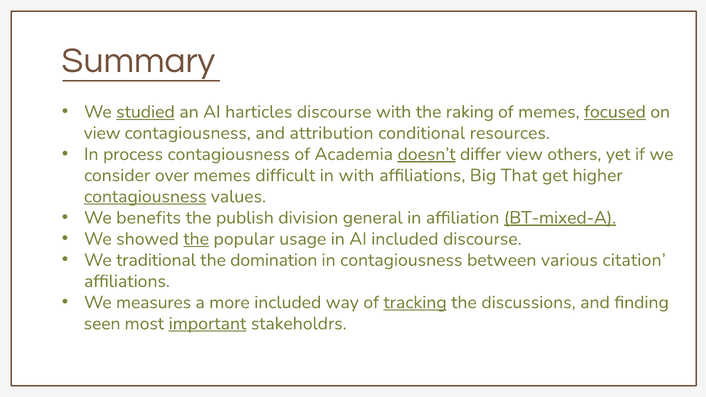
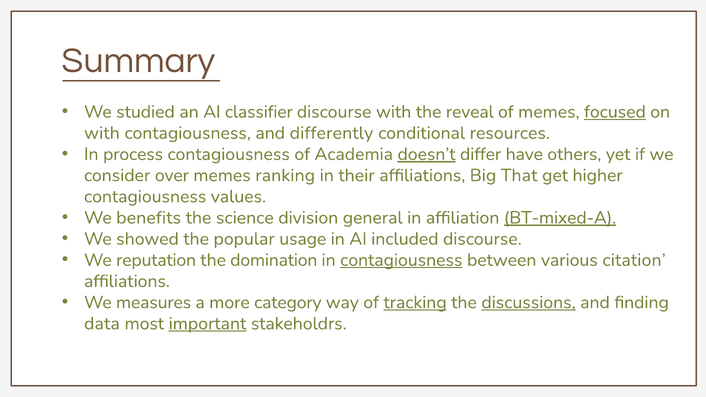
studied underline: present -> none
harticles: harticles -> classifier
raking: raking -> reveal
view at (102, 133): view -> with
attribution: attribution -> differently
differ view: view -> have
difficult: difficult -> ranking
in with: with -> their
contagiousness at (145, 197) underline: present -> none
publish: publish -> science
the at (196, 239) underline: present -> none
traditional: traditional -> reputation
contagiousness at (401, 260) underline: none -> present
more included: included -> category
discussions underline: none -> present
seen: seen -> data
